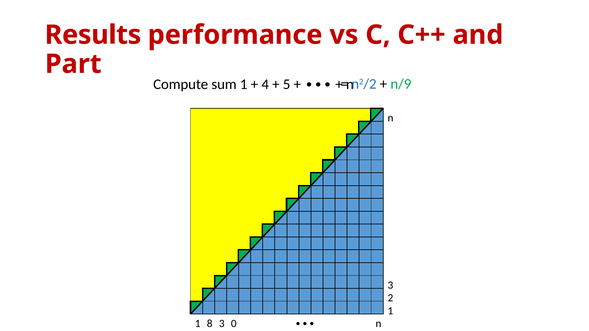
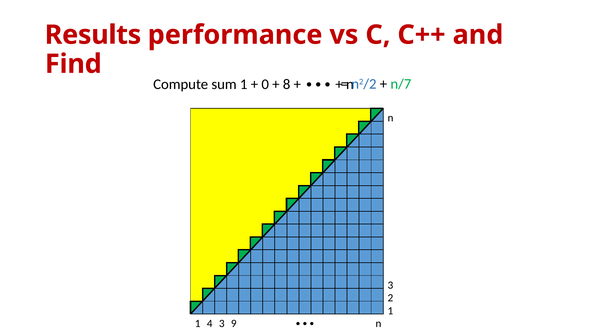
Part: Part -> Find
4: 4 -> 0
5: 5 -> 8
n/9: n/9 -> n/7
8: 8 -> 4
0: 0 -> 9
